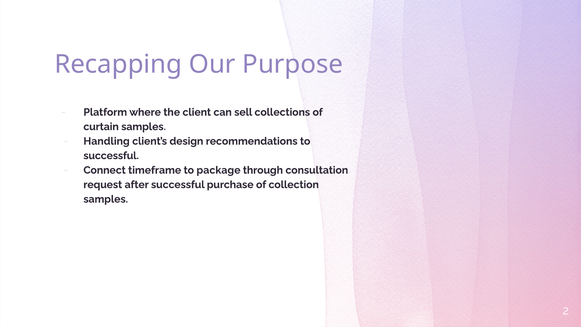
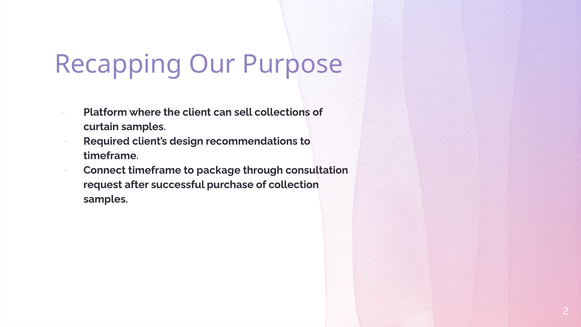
Handling: Handling -> Required
successful at (111, 156): successful -> timeframe
